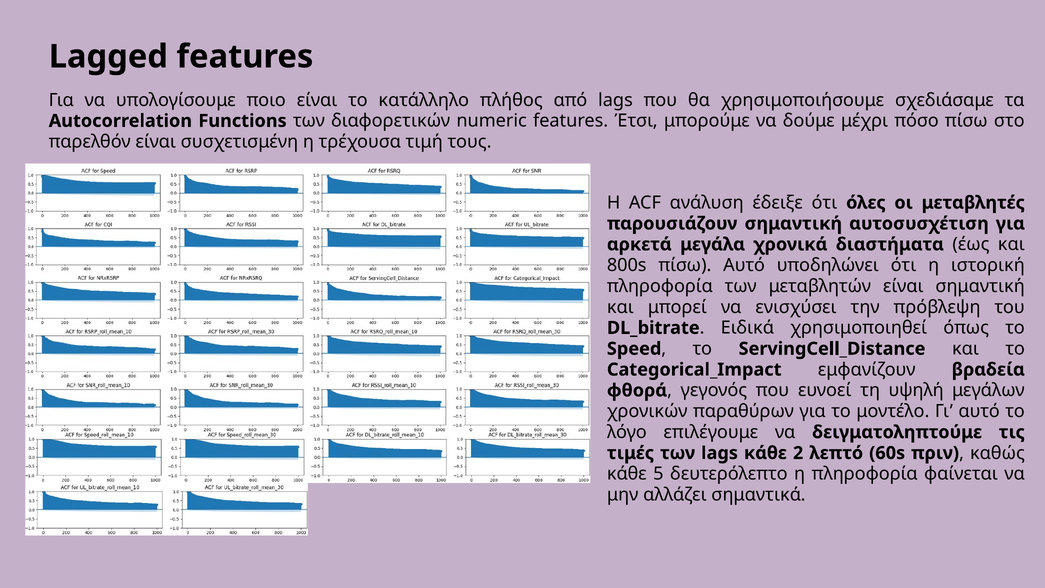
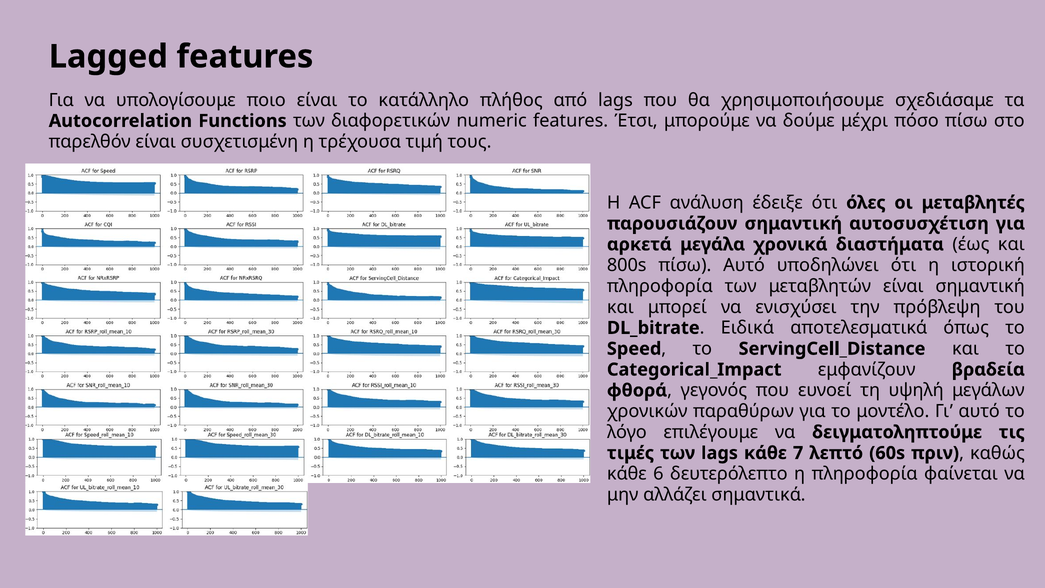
χρησιμοποιηθεί: χρησιμοποιηθεί -> αποτελεσματικά
2: 2 -> 7
5: 5 -> 6
